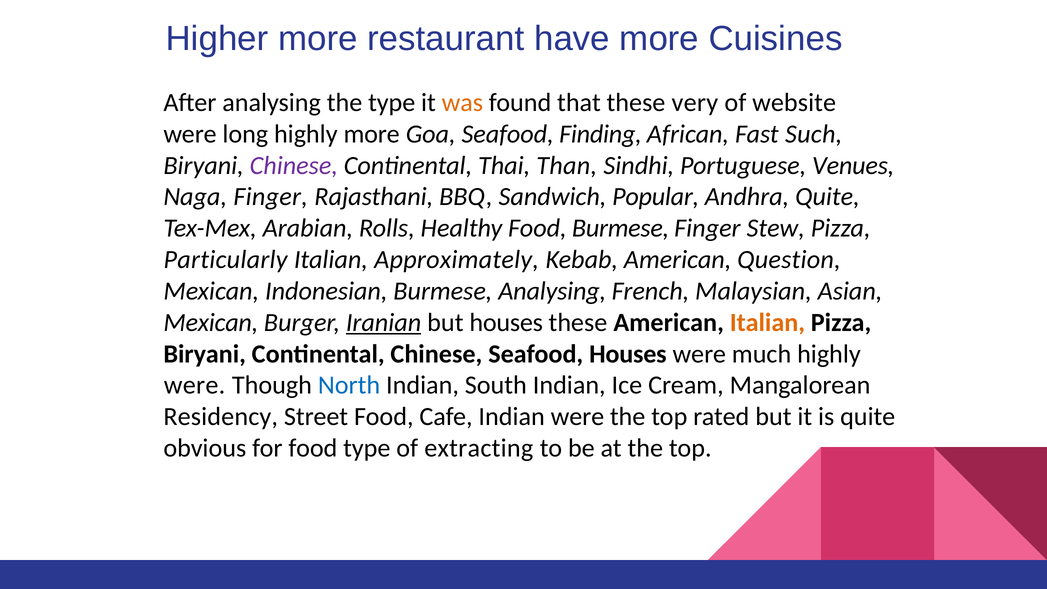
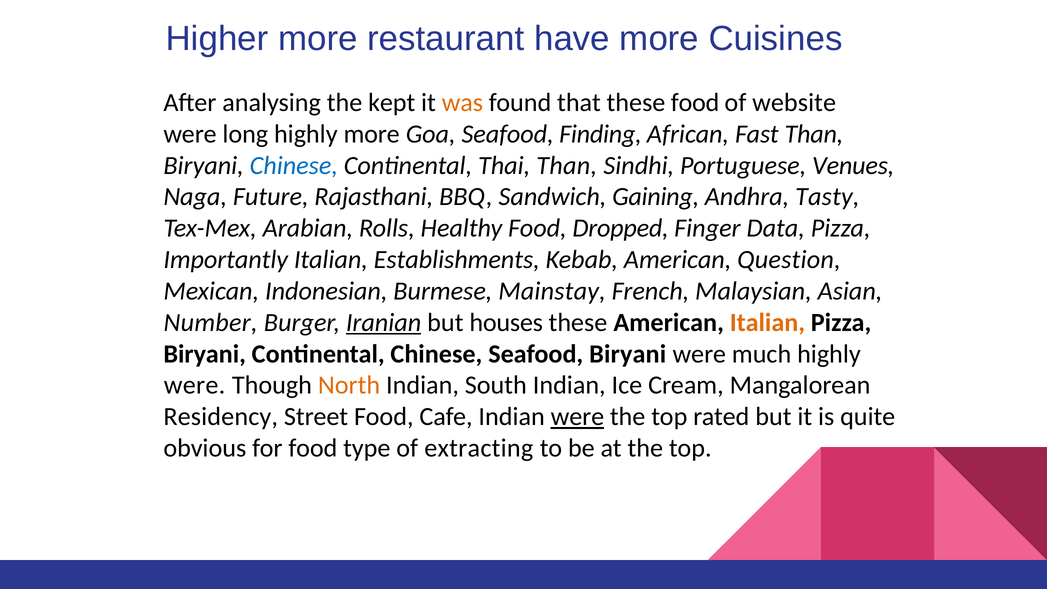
the type: type -> kept
these very: very -> food
Fast Such: Such -> Than
Chinese at (294, 165) colour: purple -> blue
Naga Finger: Finger -> Future
Popular: Popular -> Gaining
Andhra Quite: Quite -> Tasty
Food Burmese: Burmese -> Dropped
Stew: Stew -> Data
Particularly: Particularly -> Importantly
Approximately: Approximately -> Establishments
Burmese Analysing: Analysing -> Mainstay
Mexican at (211, 322): Mexican -> Number
Seafood Houses: Houses -> Biryani
North colour: blue -> orange
were at (577, 417) underline: none -> present
